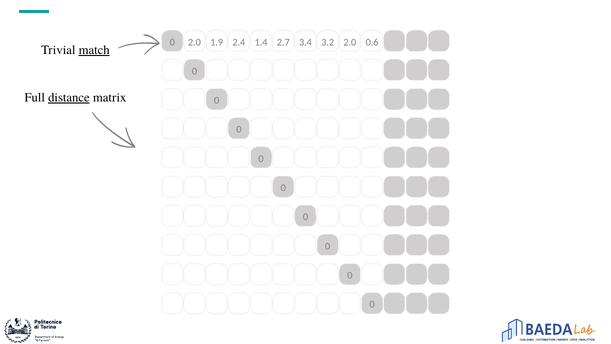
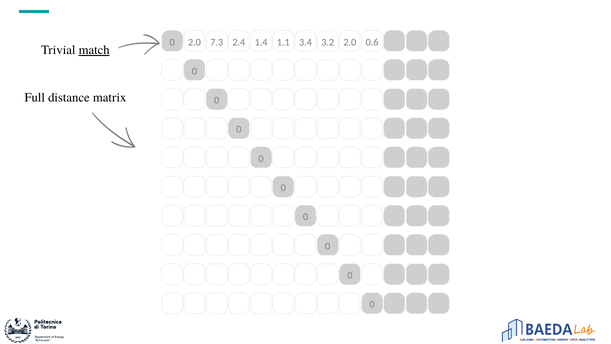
1.9: 1.9 -> 7.3
2.7: 2.7 -> 1.1
distance underline: present -> none
